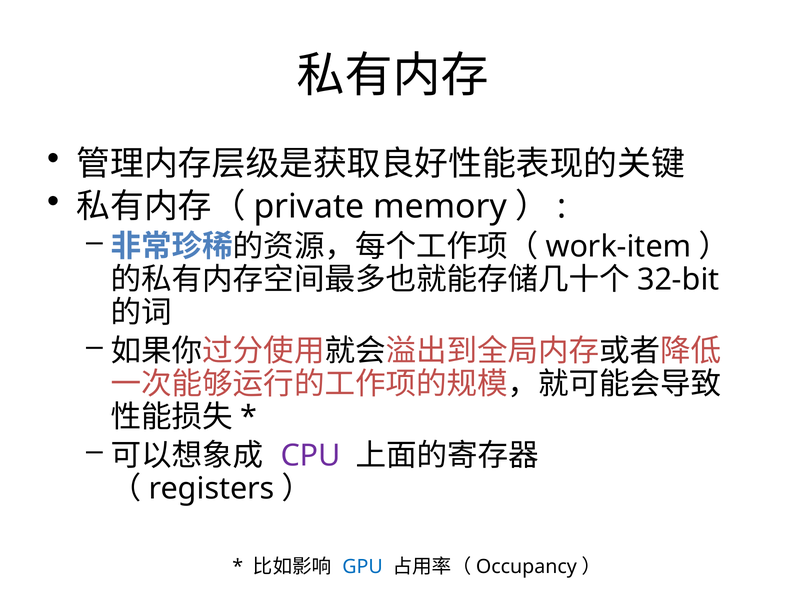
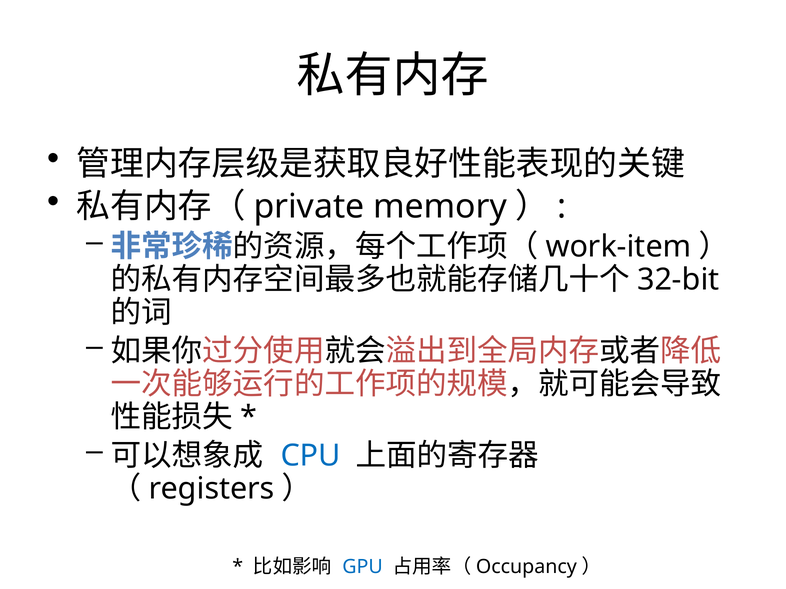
CPU colour: purple -> blue
